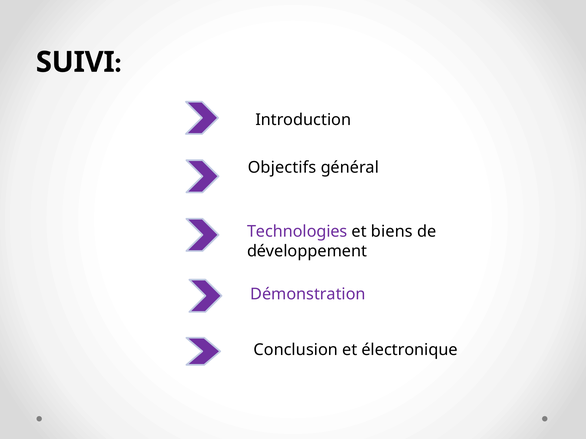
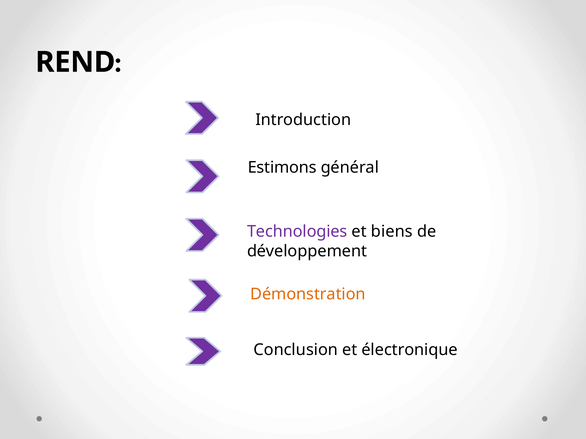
SUIVI: SUIVI -> REND
Objectifs: Objectifs -> Estimons
Démonstration colour: purple -> orange
